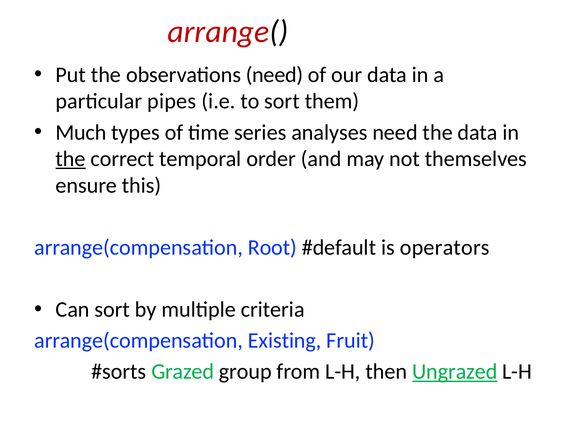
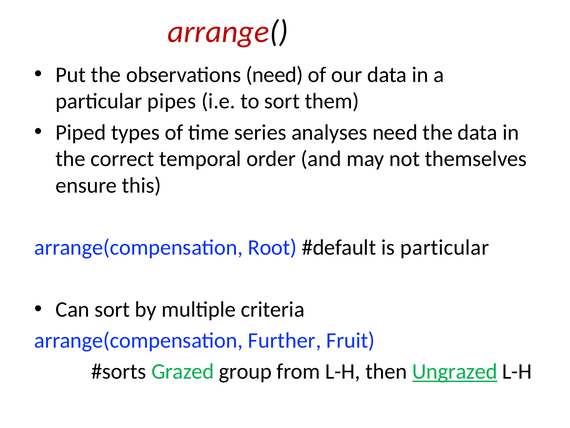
Much: Much -> Piped
the at (71, 159) underline: present -> none
is operators: operators -> particular
Existing: Existing -> Further
